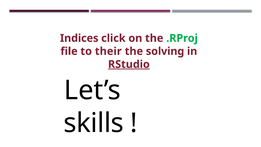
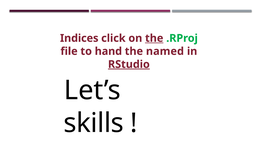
the at (154, 38) underline: none -> present
their: their -> hand
solving: solving -> named
